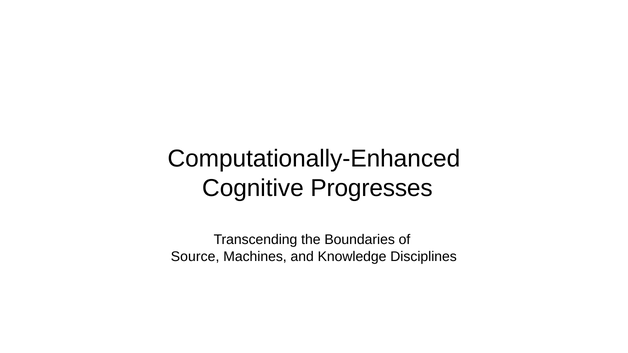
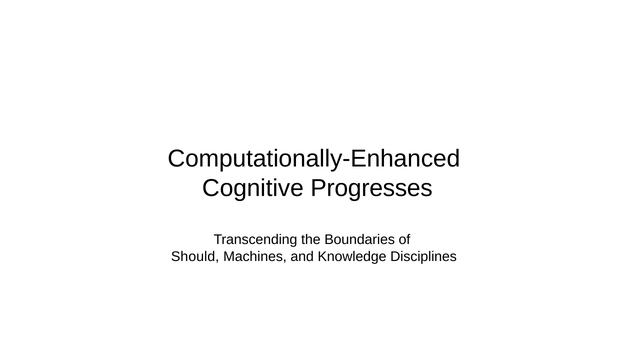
Source: Source -> Should
